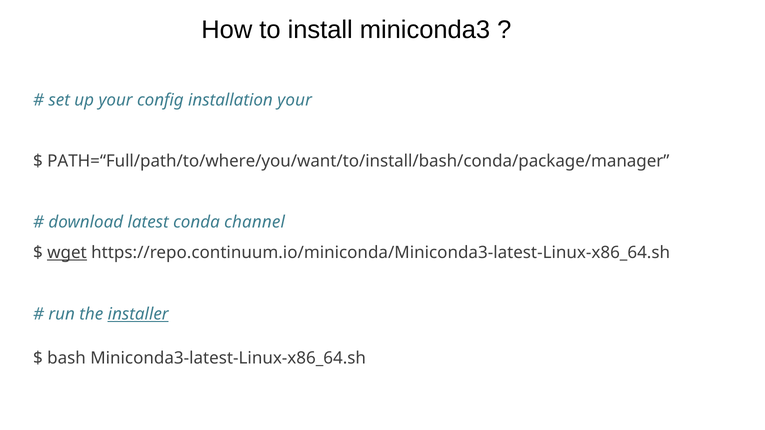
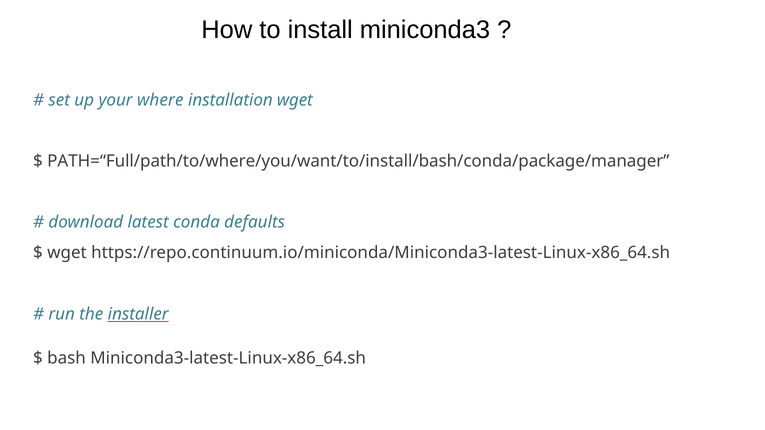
config: config -> where
installation your: your -> wget
channel: channel -> defaults
wget at (67, 253) underline: present -> none
